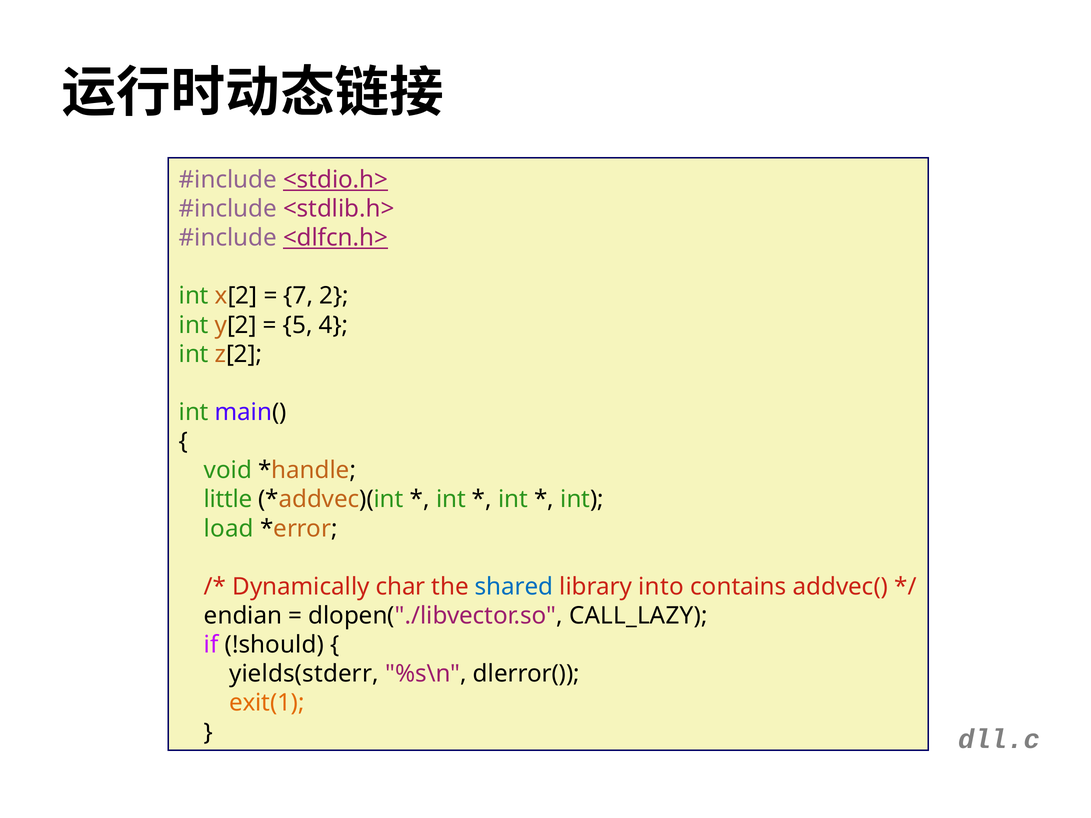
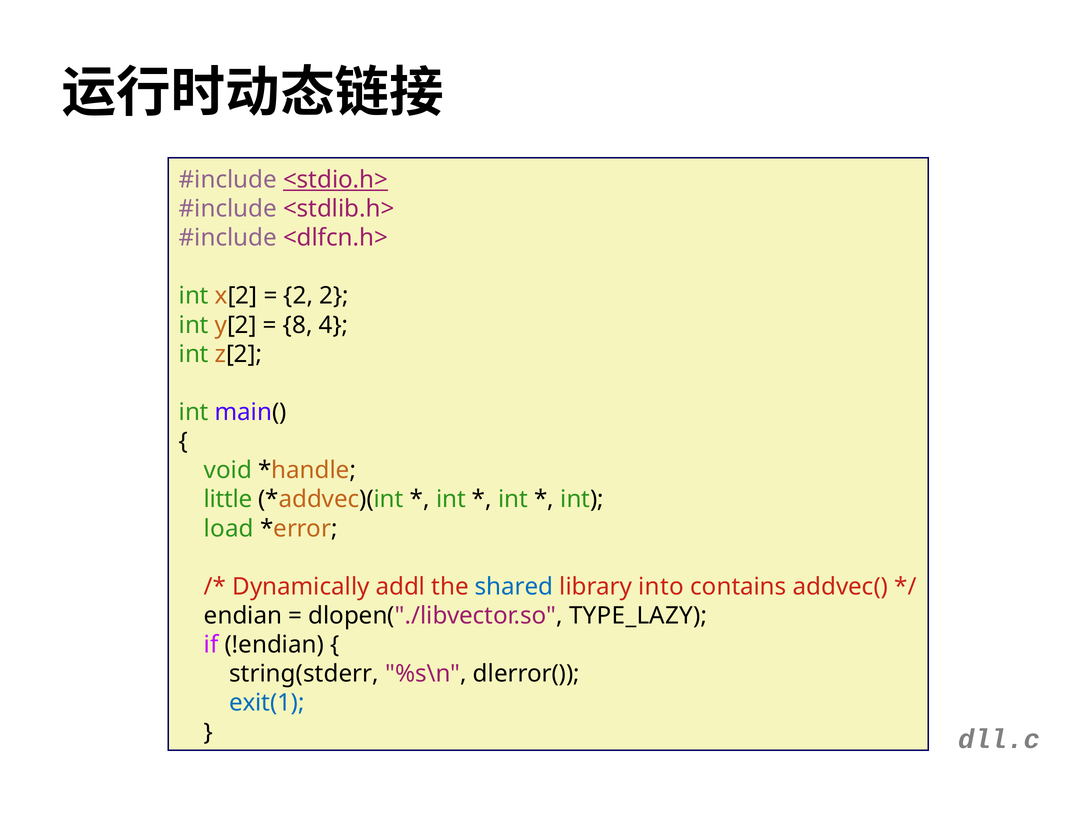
<dlfcn.h> underline: present -> none
7 at (298, 296): 7 -> 2
5: 5 -> 8
char: char -> addl
CALL_LAZY: CALL_LAZY -> TYPE_LAZY
!should: !should -> !endian
yields(stderr: yields(stderr -> string(stderr
exit(1 colour: orange -> blue
